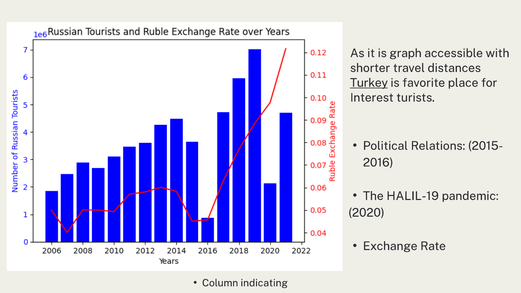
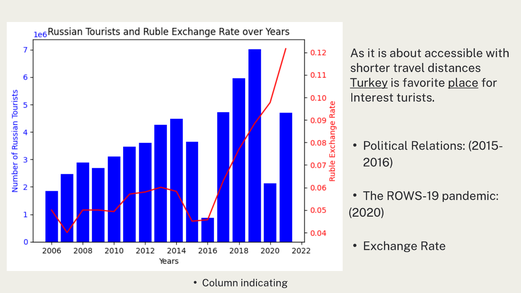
graph: graph -> about
place underline: none -> present
HALIL-19: HALIL-19 -> ROWS-19
